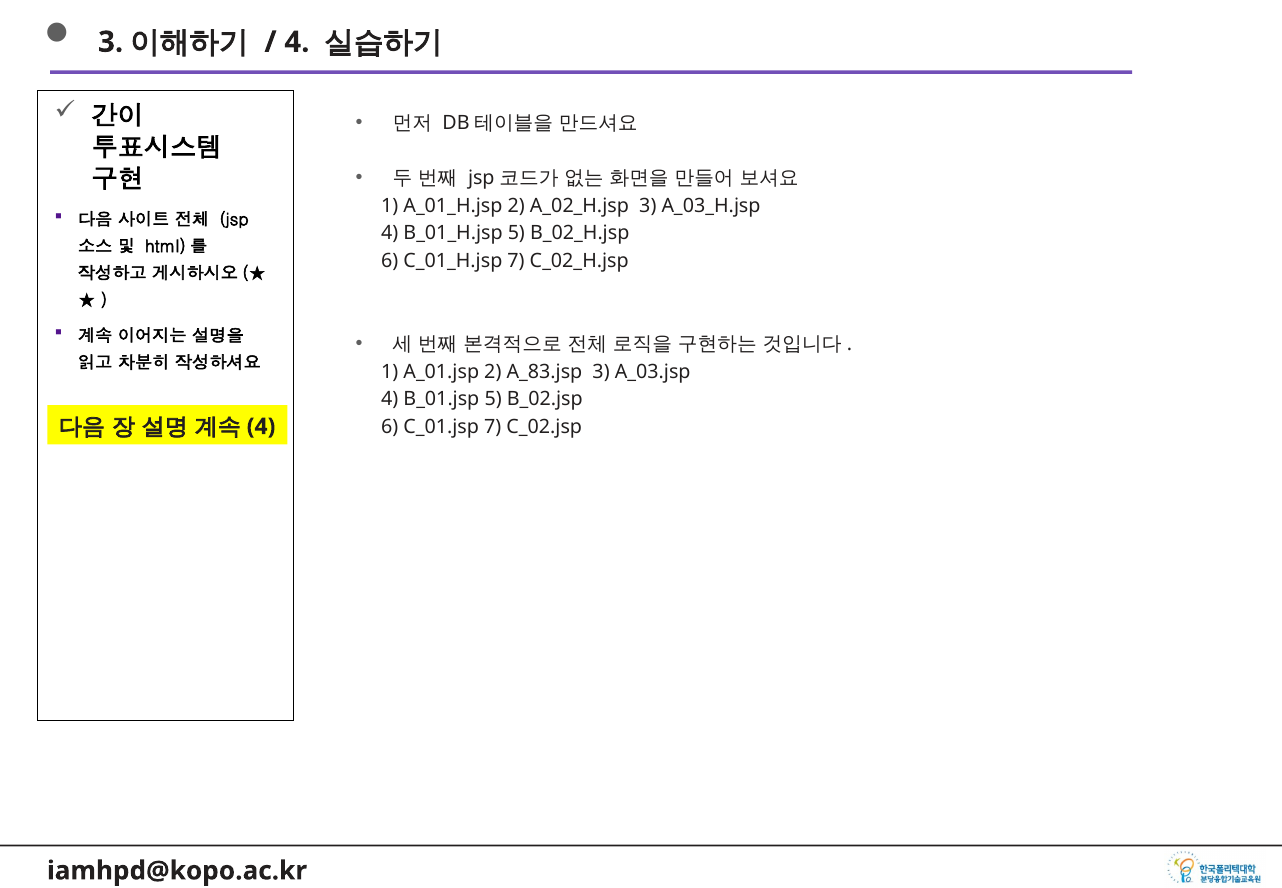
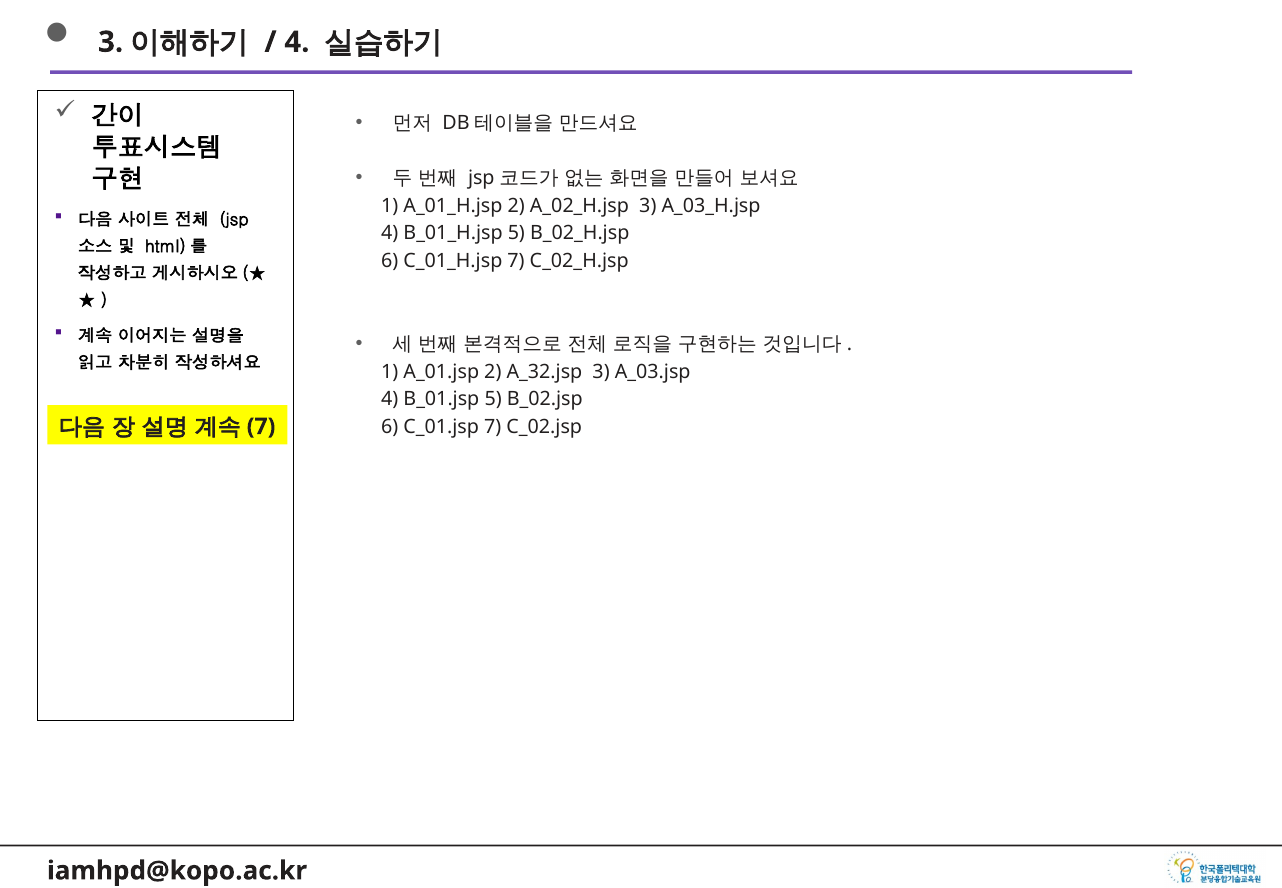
A_83.jsp: A_83.jsp -> A_32.jsp
4 at (261, 426): 4 -> 7
